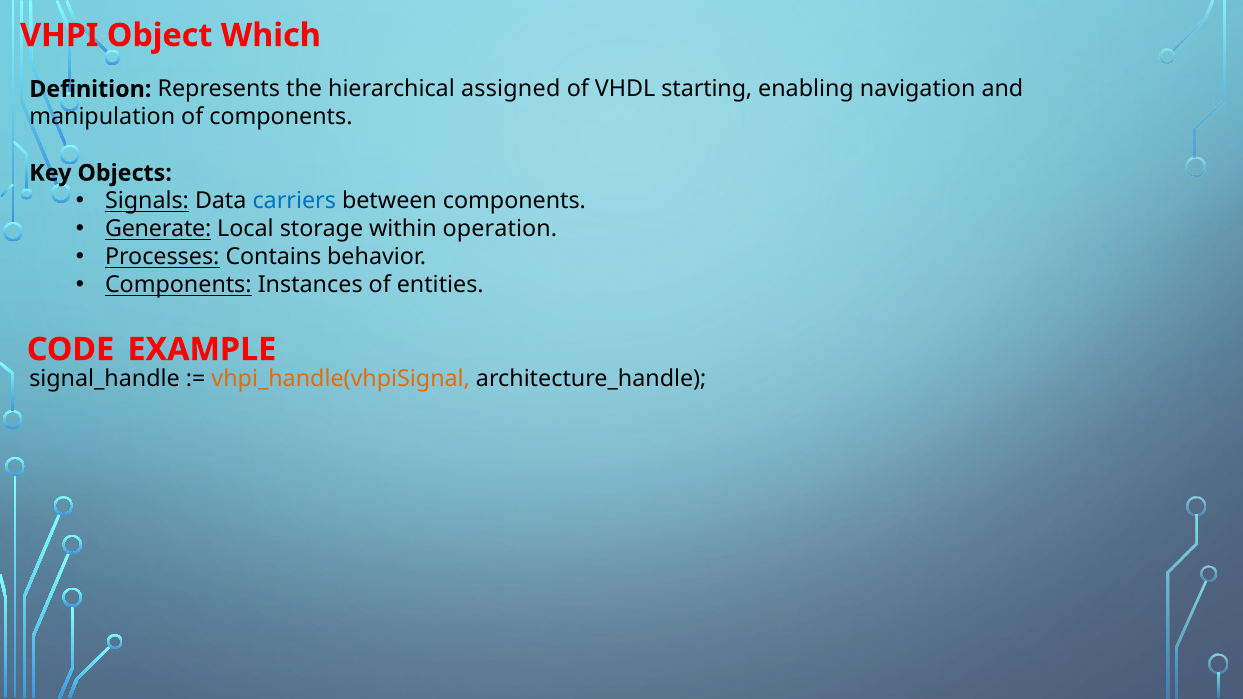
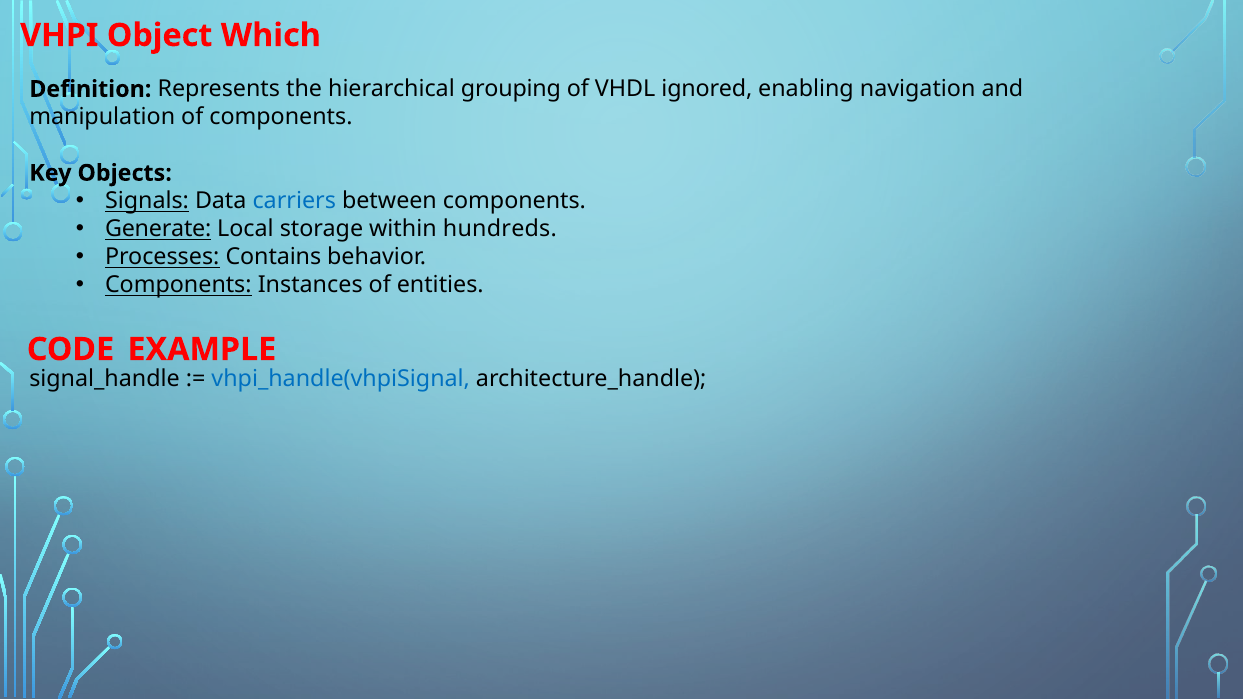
assigned: assigned -> grouping
starting: starting -> ignored
operation: operation -> hundreds
vhpi_handle(vhpiSignal colour: orange -> blue
